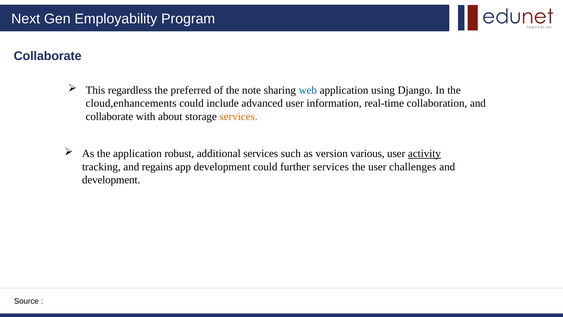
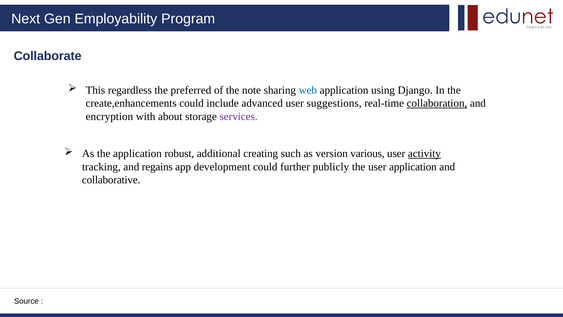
cloud,enhancements: cloud,enhancements -> create,enhancements
information: information -> suggestions
collaboration underline: none -> present
collaborate at (109, 116): collaborate -> encryption
services at (239, 116) colour: orange -> purple
additional services: services -> creating
further services: services -> publicly
user challenges: challenges -> application
development at (111, 180): development -> collaborative
